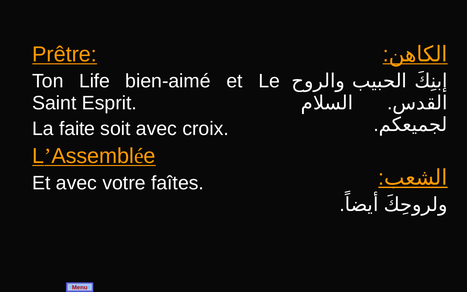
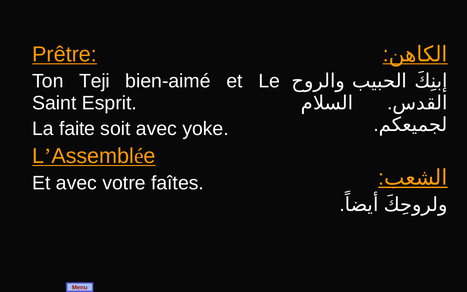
Life: Life -> Teji
croix: croix -> yoke
